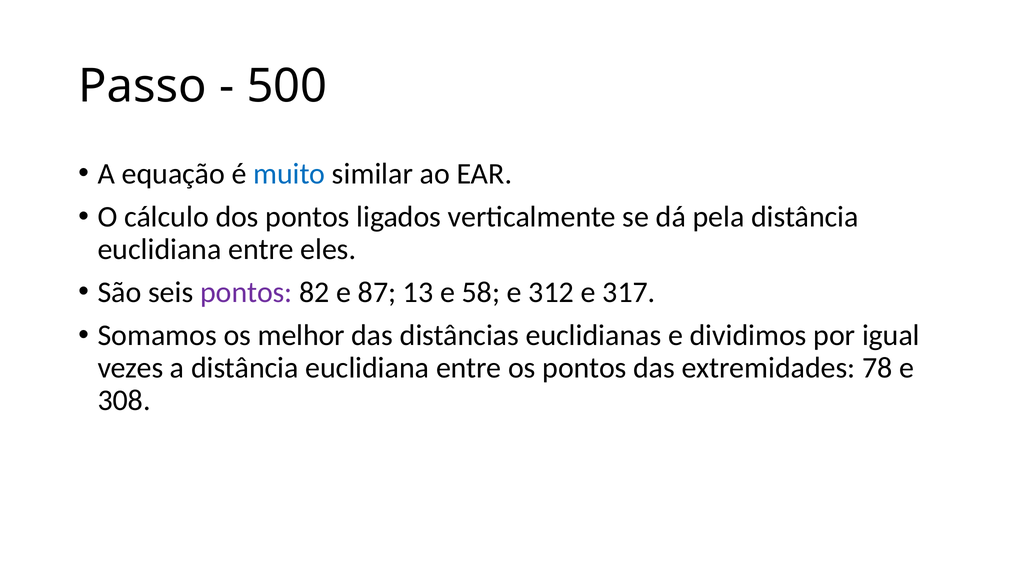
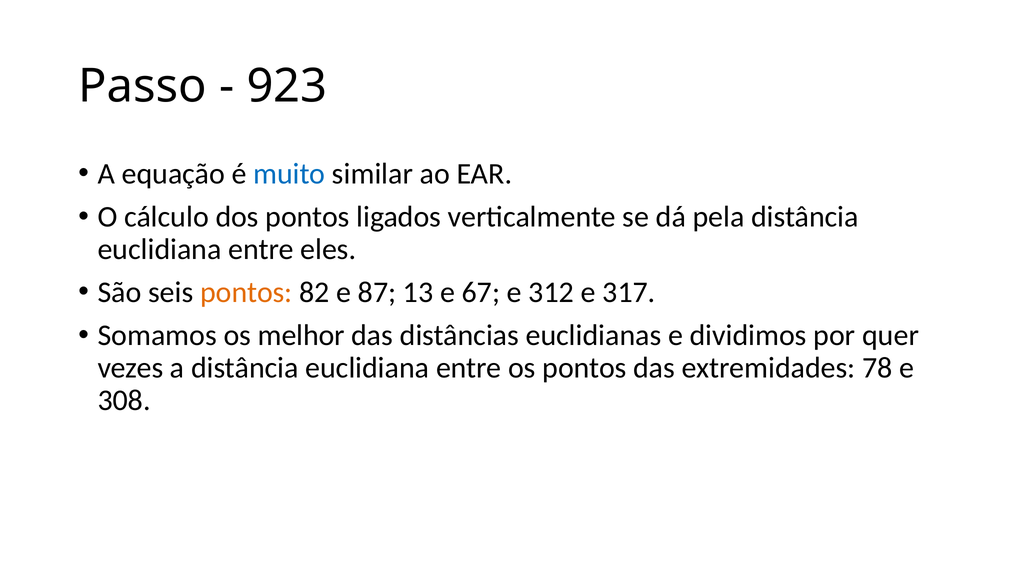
500: 500 -> 923
pontos at (246, 292) colour: purple -> orange
58: 58 -> 67
igual: igual -> quer
